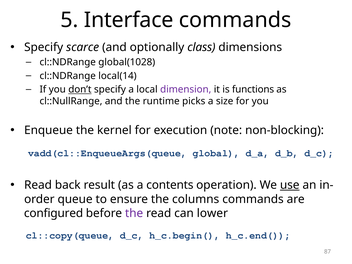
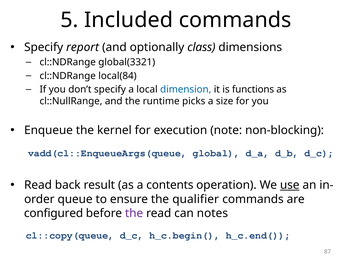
Interface: Interface -> Included
scarce: scarce -> report
global(1028: global(1028 -> global(3321
local(14: local(14 -> local(84
don’t underline: present -> none
dimension colour: purple -> blue
columns: columns -> qualifier
lower: lower -> notes
